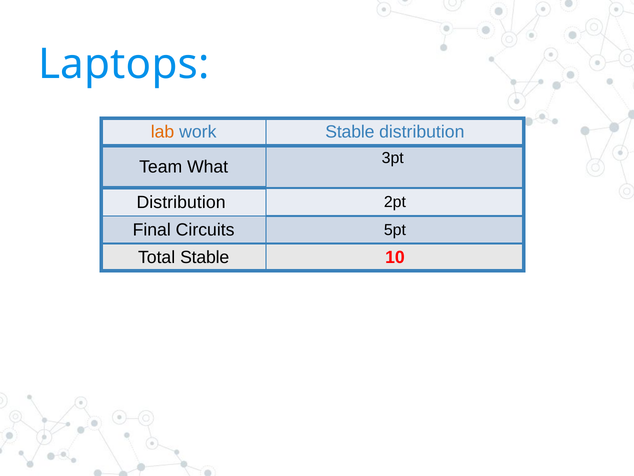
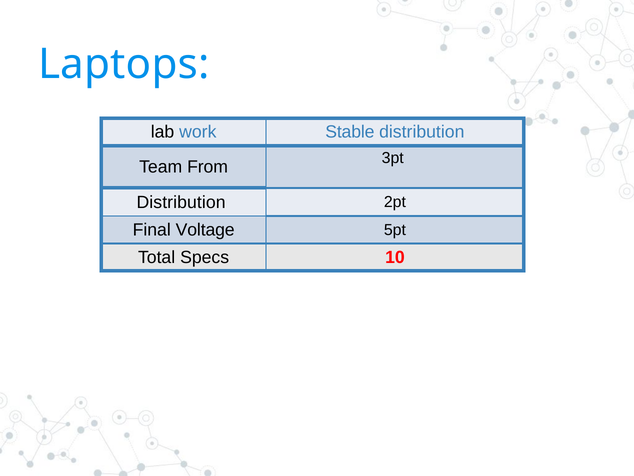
lab colour: orange -> black
What: What -> From
Circuits: Circuits -> Voltage
Total Stable: Stable -> Specs
